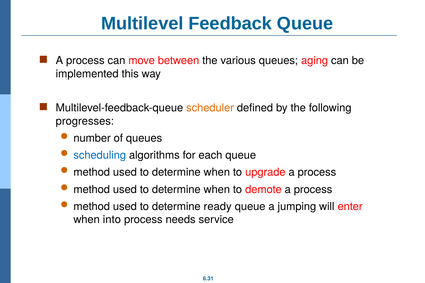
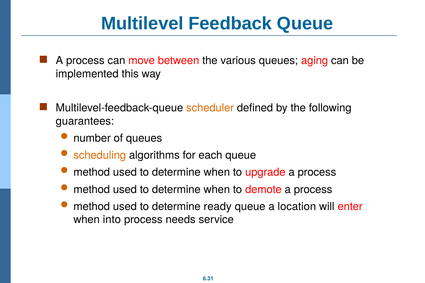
progresses: progresses -> guarantees
scheduling colour: blue -> orange
jumping: jumping -> location
